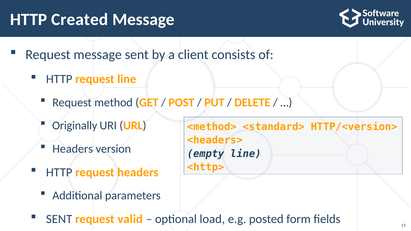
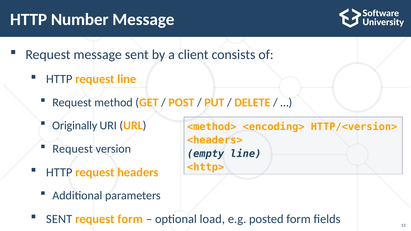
Created: Created -> Number
<standard>: <standard> -> <encoding>
Headers at (73, 149): Headers -> Request
request valid: valid -> form
